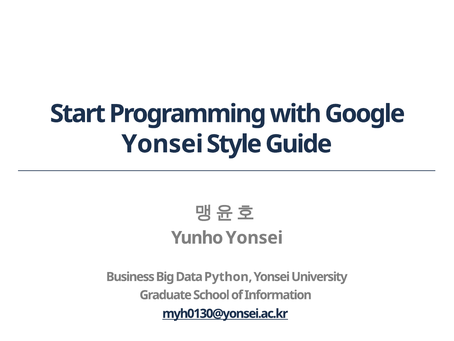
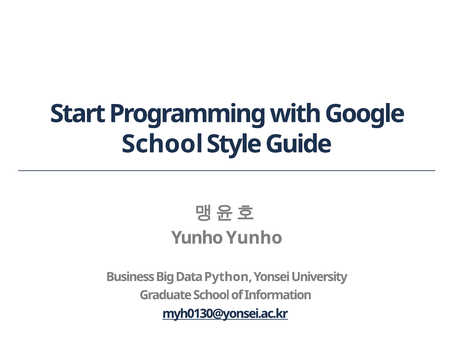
Yonsei at (162, 144): Yonsei -> School
Yunho Yonsei: Yonsei -> Yunho
